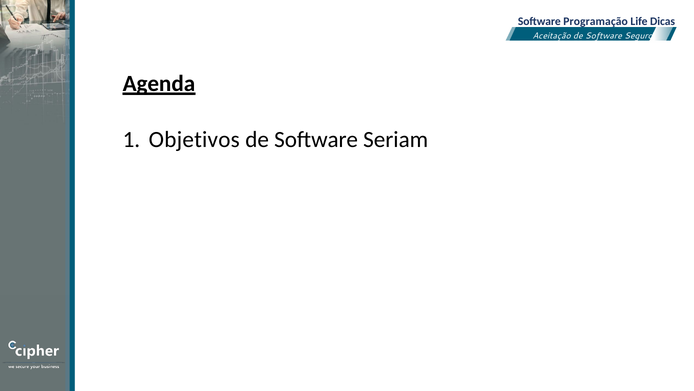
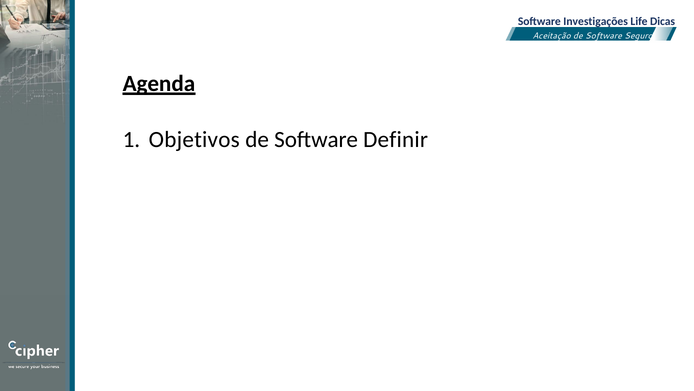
Programação: Programação -> Investigações
Seriam: Seriam -> Definir
